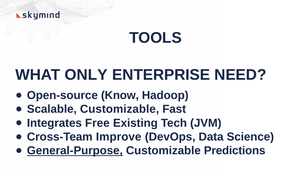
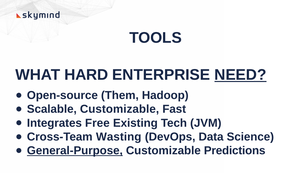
ONLY: ONLY -> HARD
NEED underline: none -> present
Know: Know -> Them
Improve: Improve -> Wasting
